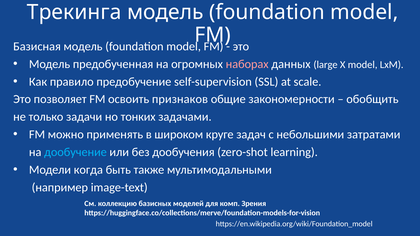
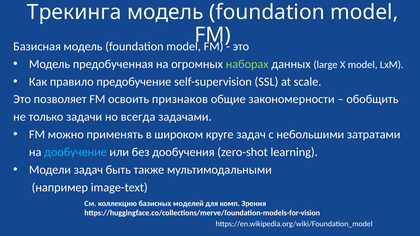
наборах colour: pink -> light green
тонких: тонких -> всегда
Модели когда: когда -> задач
